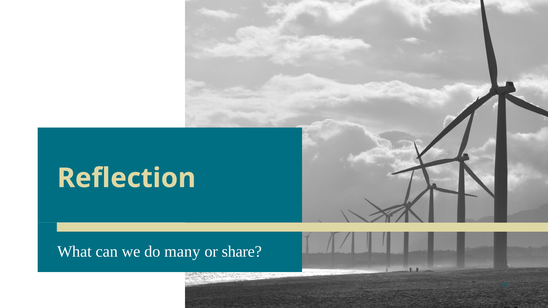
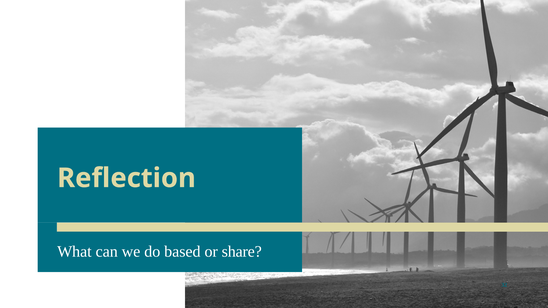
many: many -> based
